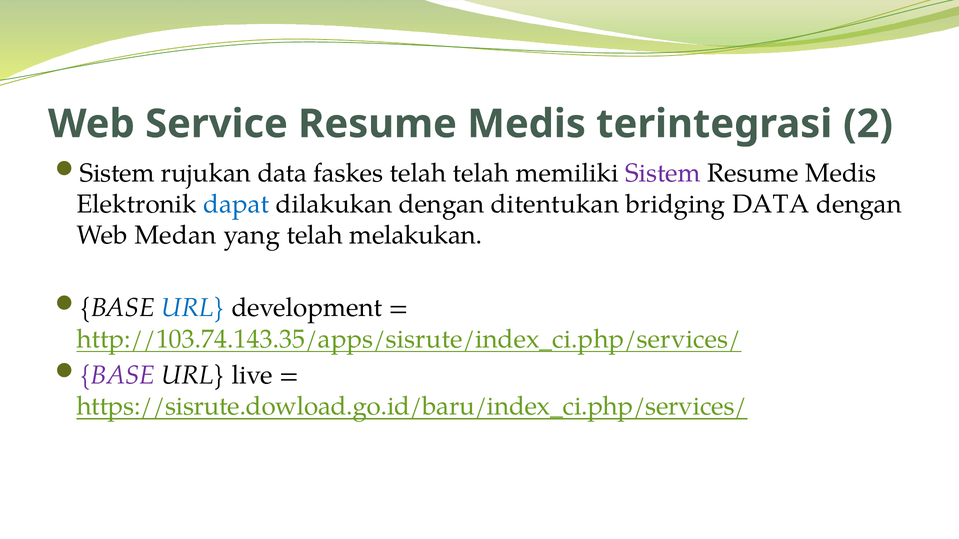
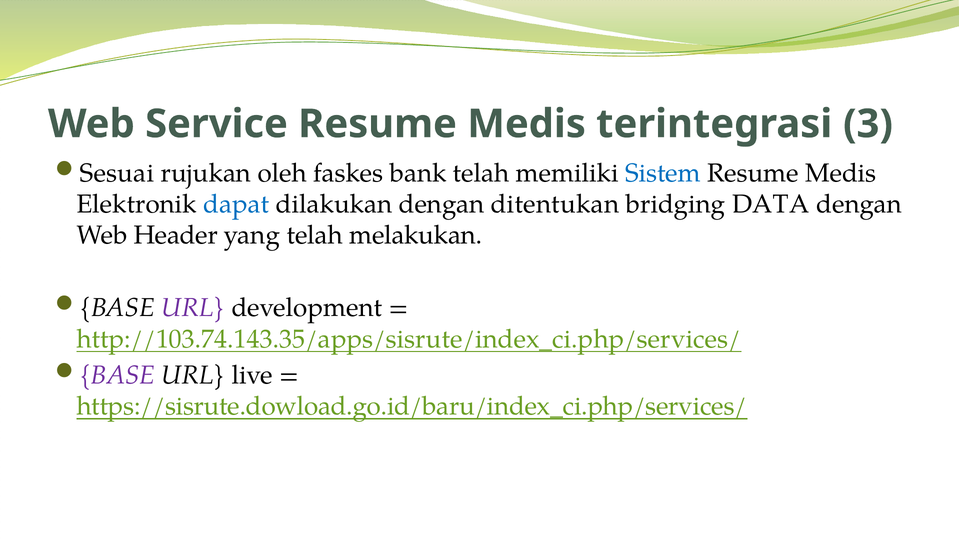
2: 2 -> 3
Sistem at (117, 173): Sistem -> Sesuai
rujukan data: data -> oleh
faskes telah: telah -> bank
Sistem at (663, 173) colour: purple -> blue
Medan: Medan -> Header
URL at (193, 308) colour: blue -> purple
